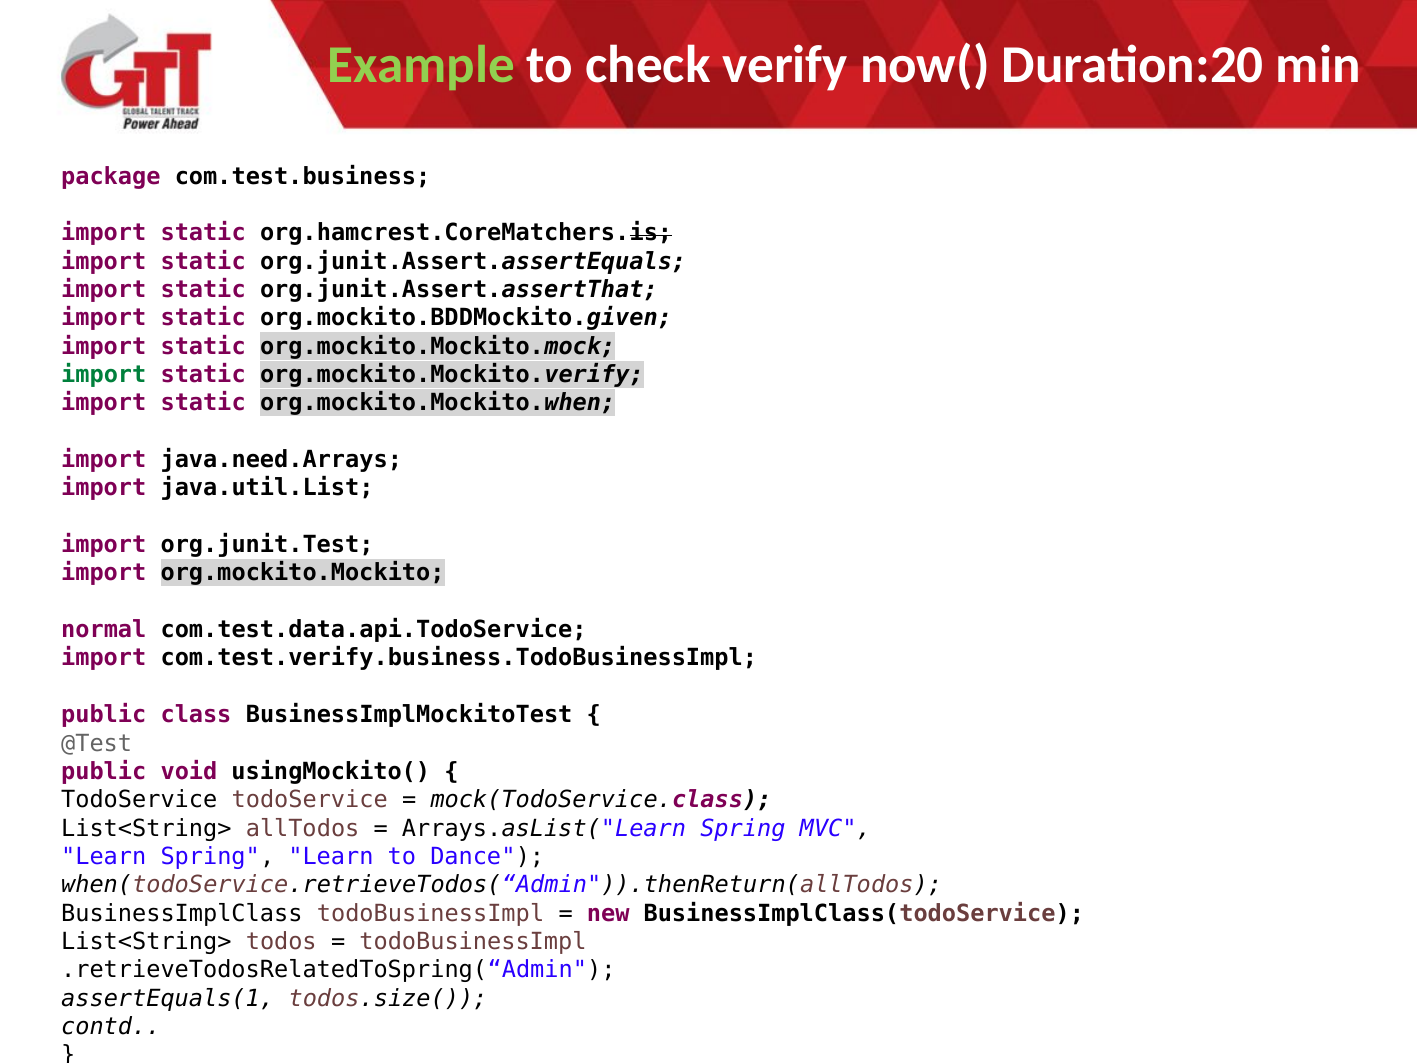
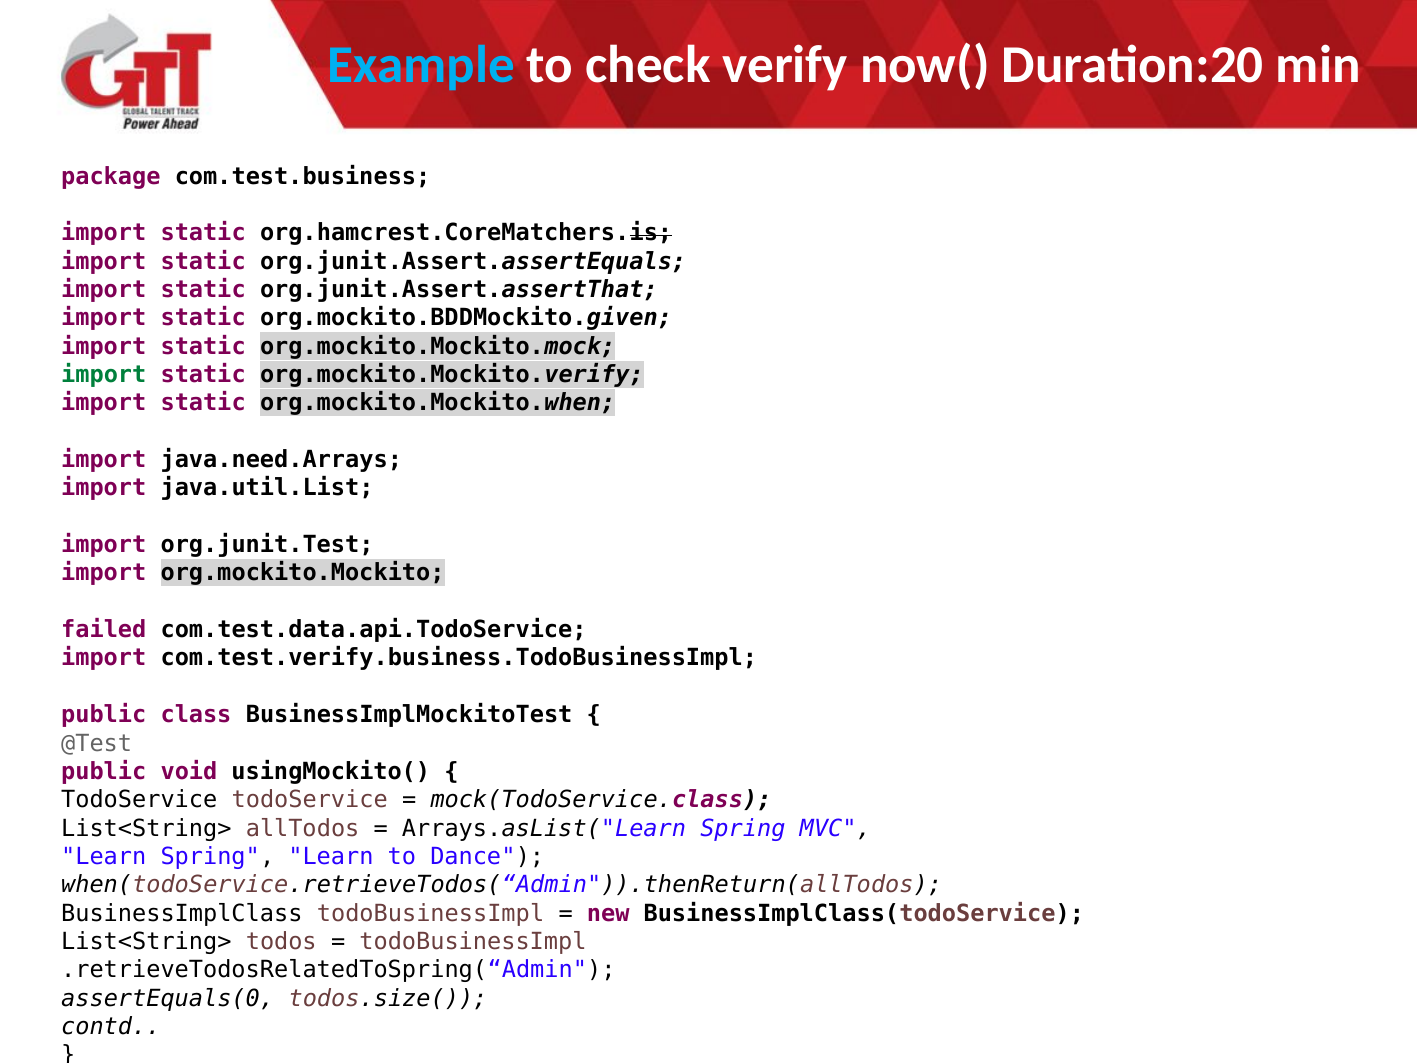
Example colour: light green -> light blue
normal: normal -> failed
assertEquals(1: assertEquals(1 -> assertEquals(0
